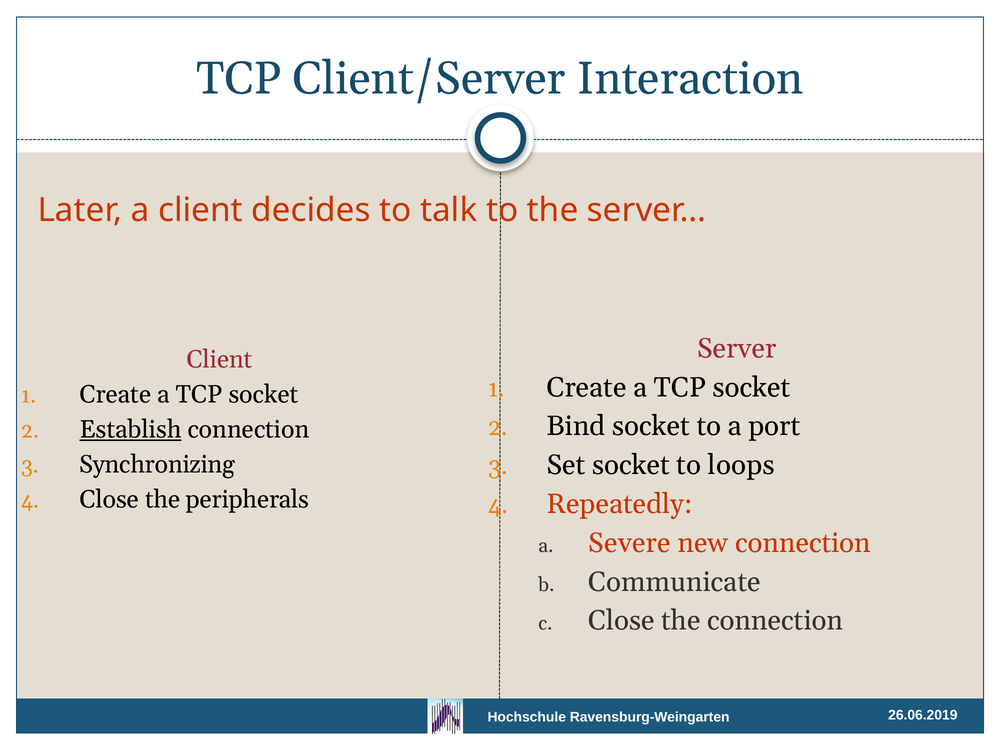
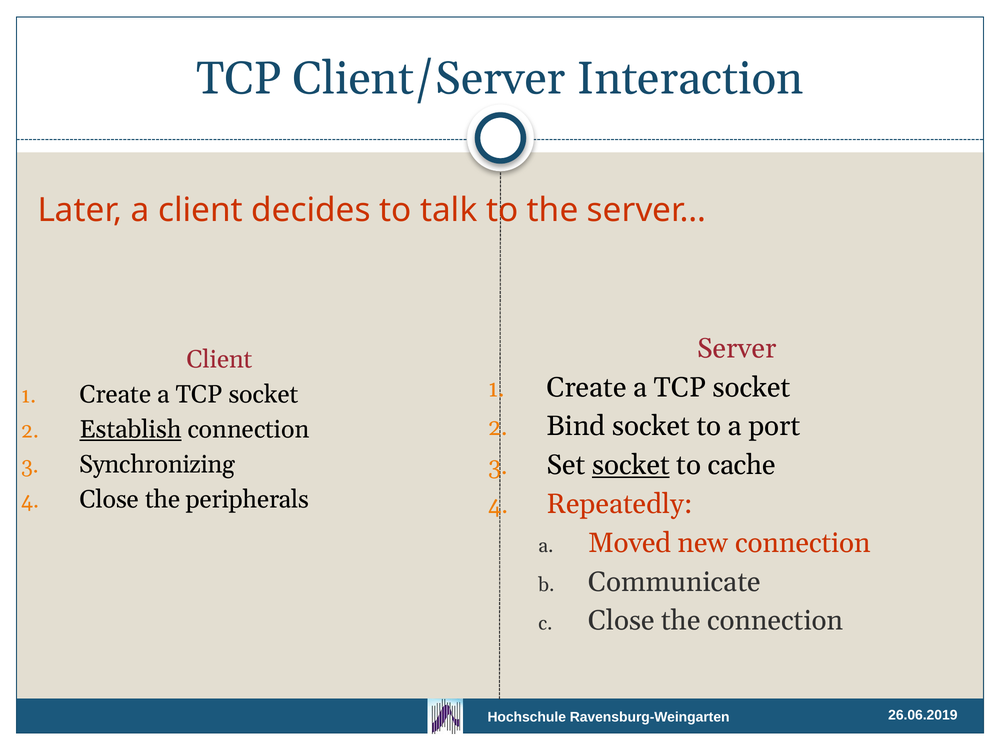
socket at (631, 466) underline: none -> present
loops: loops -> cache
Severe: Severe -> Moved
